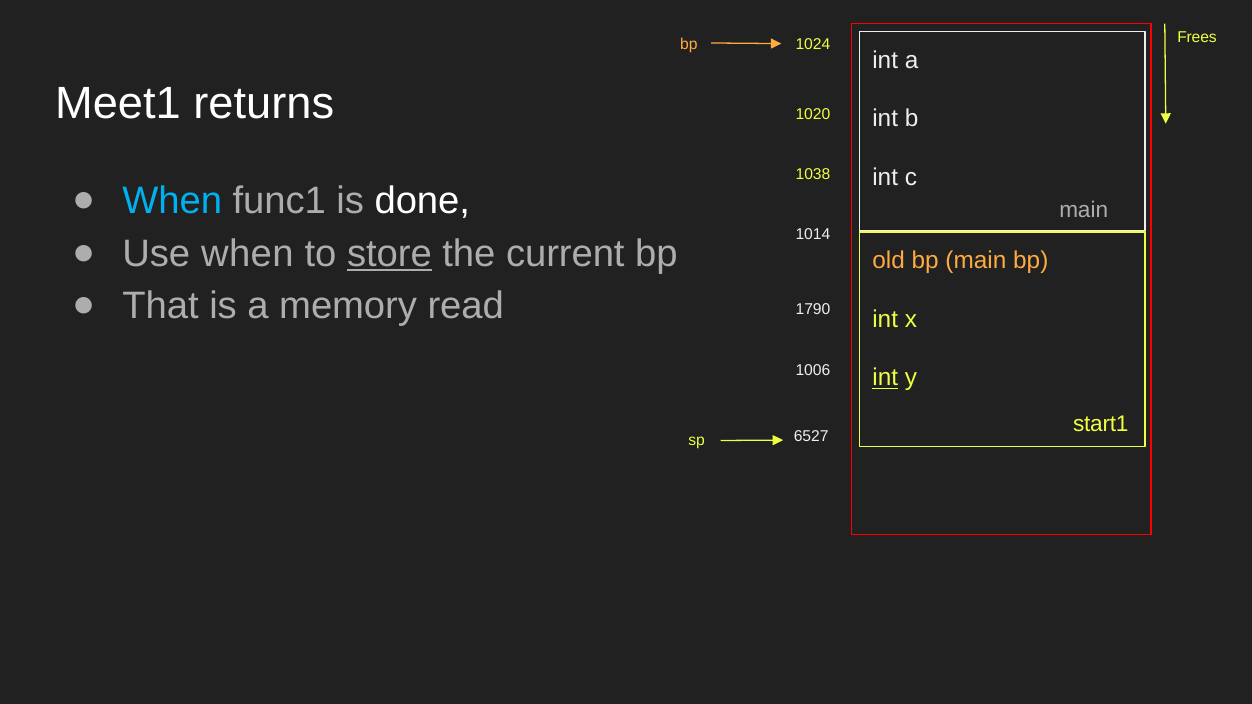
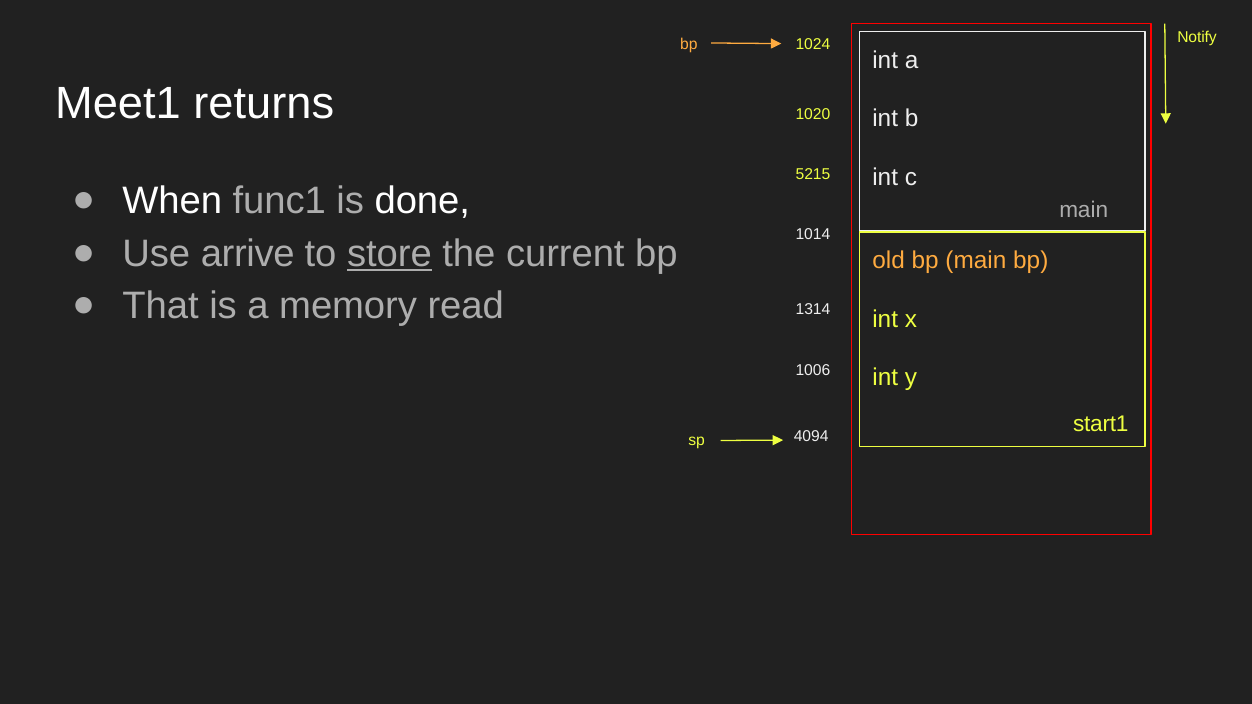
Frees: Frees -> Notify
1038: 1038 -> 5215
When at (172, 201) colour: light blue -> white
Use when: when -> arrive
1790: 1790 -> 1314
int at (885, 378) underline: present -> none
6527: 6527 -> 4094
